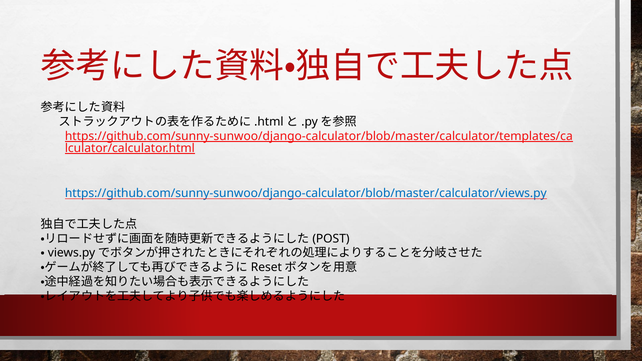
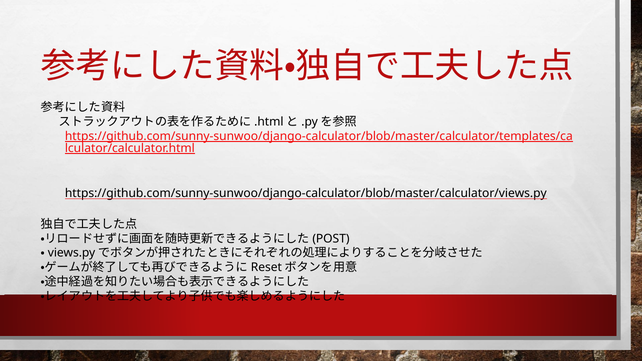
https://github.com/sunny-sunwoo/django-calculator/blob/master/calculator/views.py colour: blue -> black
